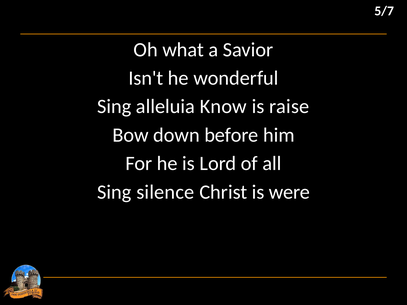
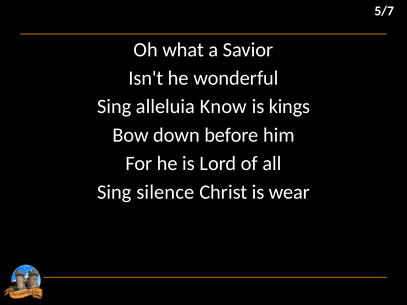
raise: raise -> kings
were: were -> wear
